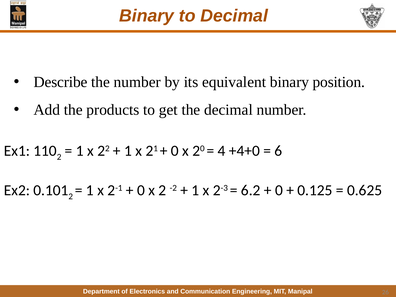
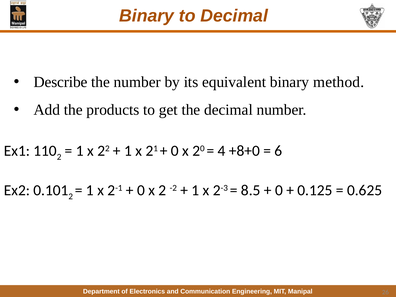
position: position -> method
+4+0: +4+0 -> +8+0
6.2: 6.2 -> 8.5
